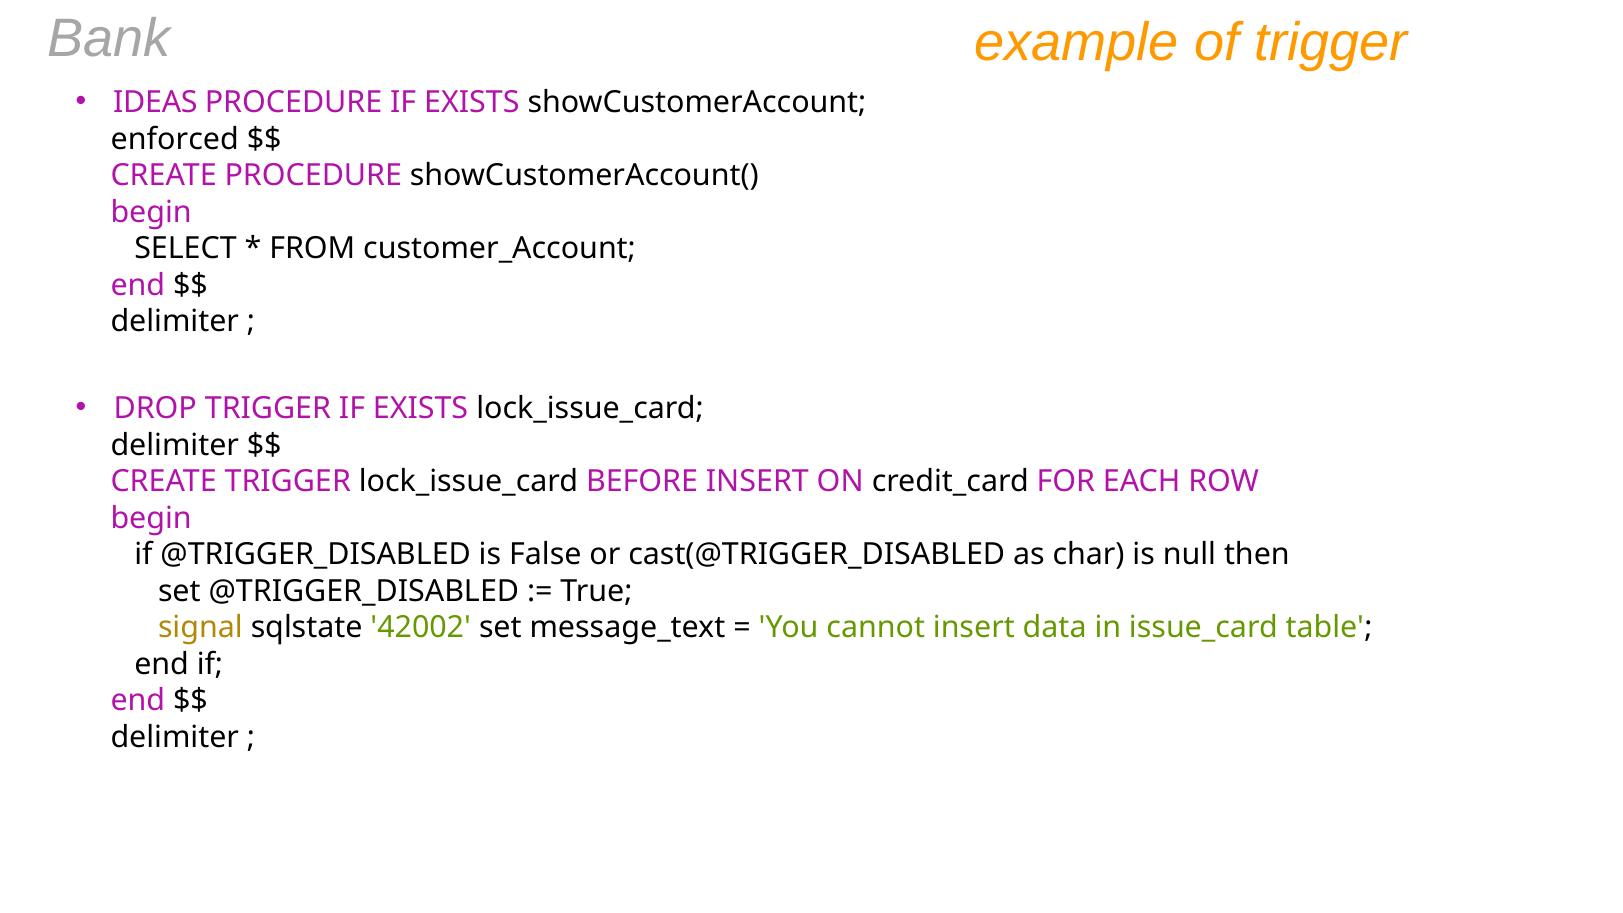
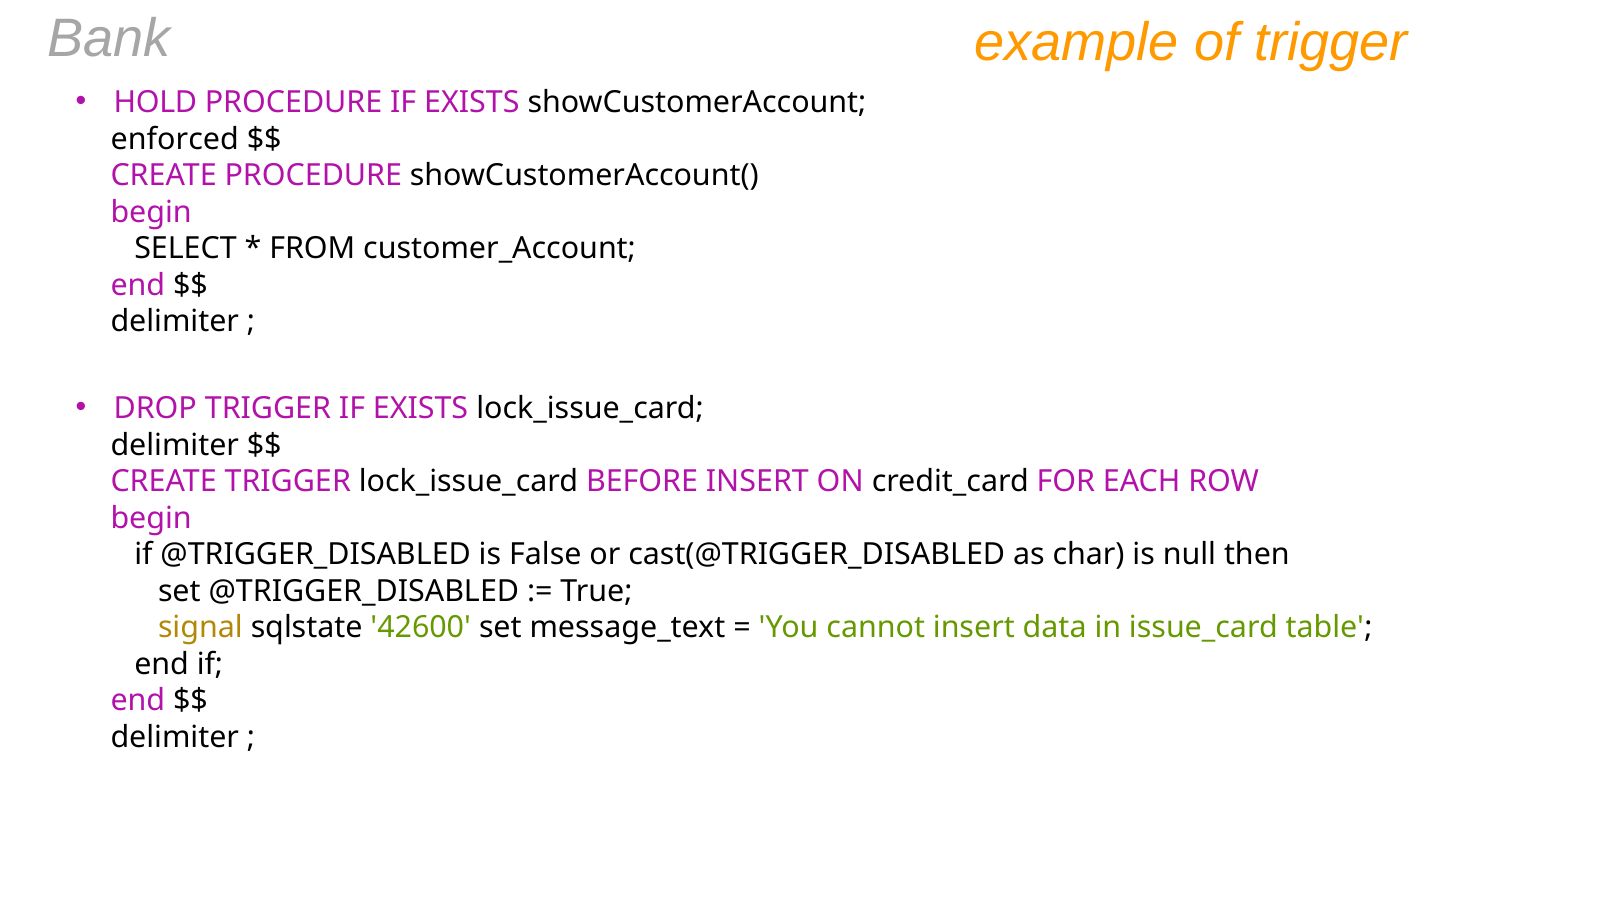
IDEAS: IDEAS -> HOLD
42002: 42002 -> 42600
